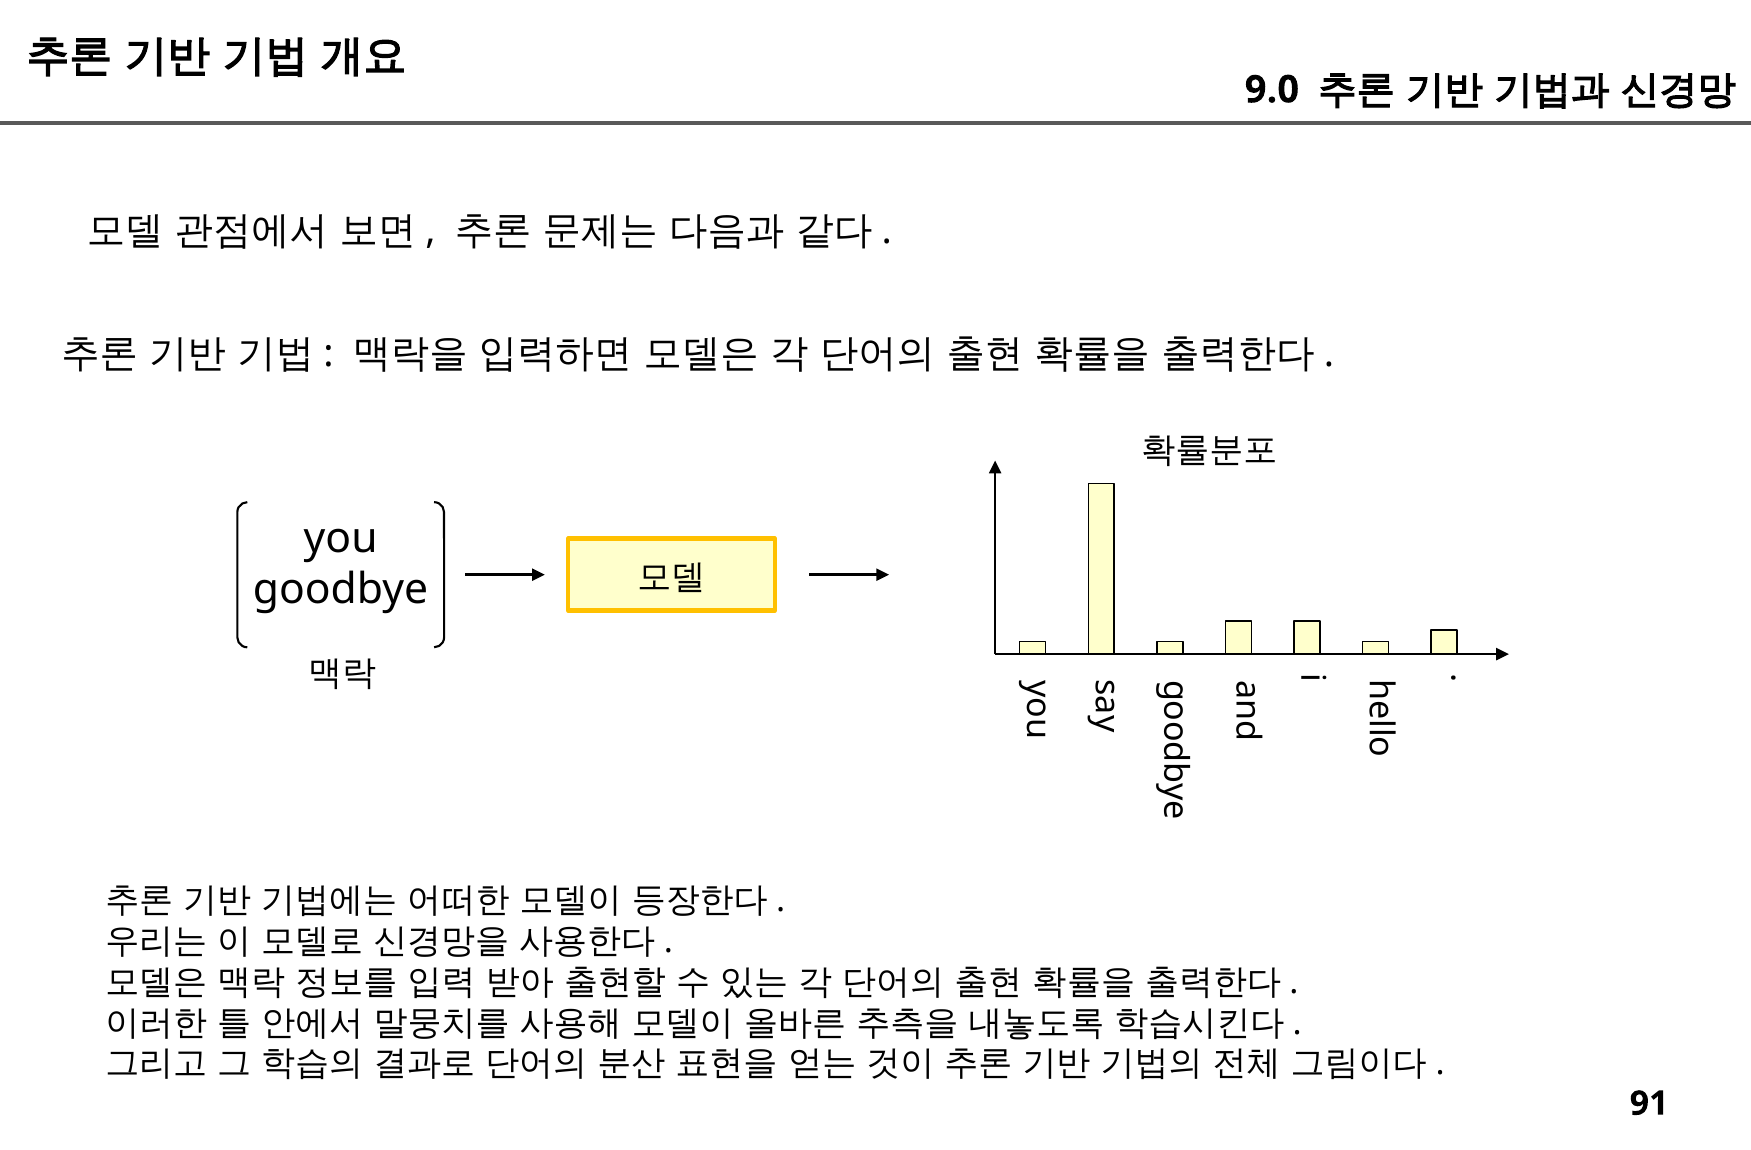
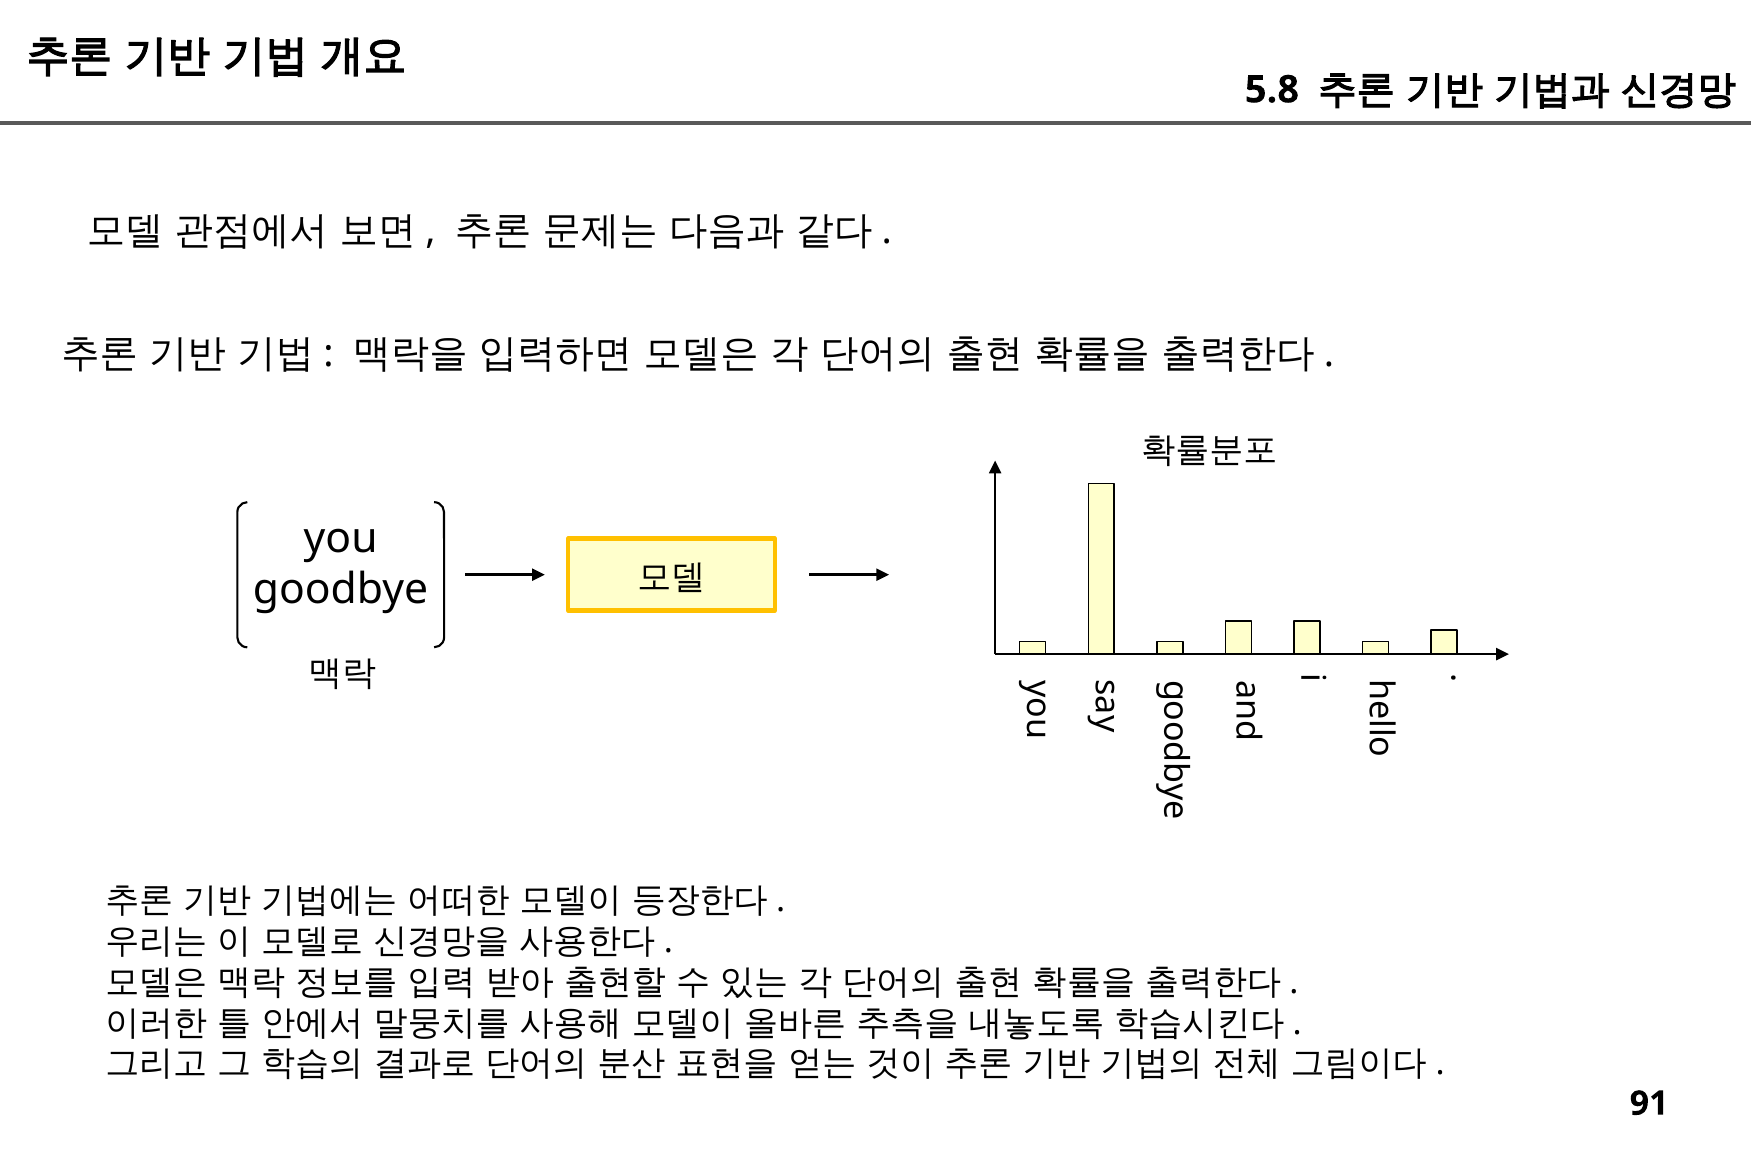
9.0: 9.0 -> 5.8
